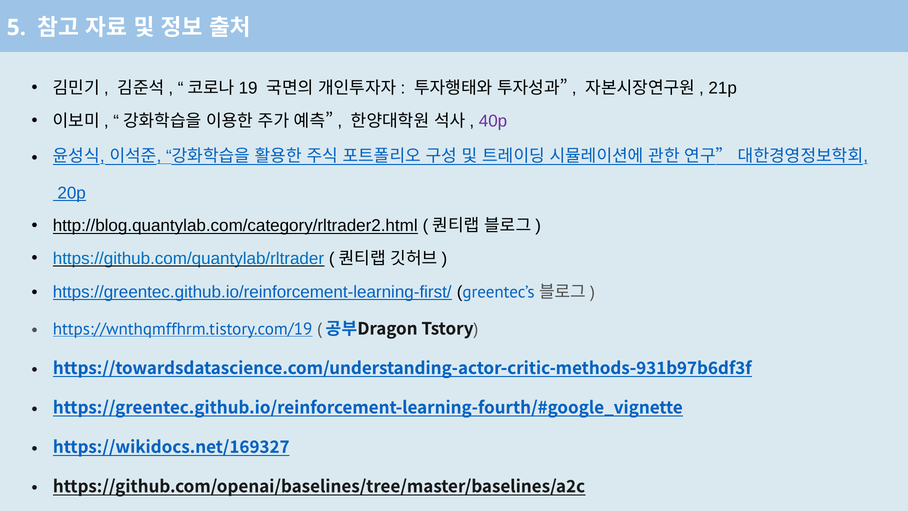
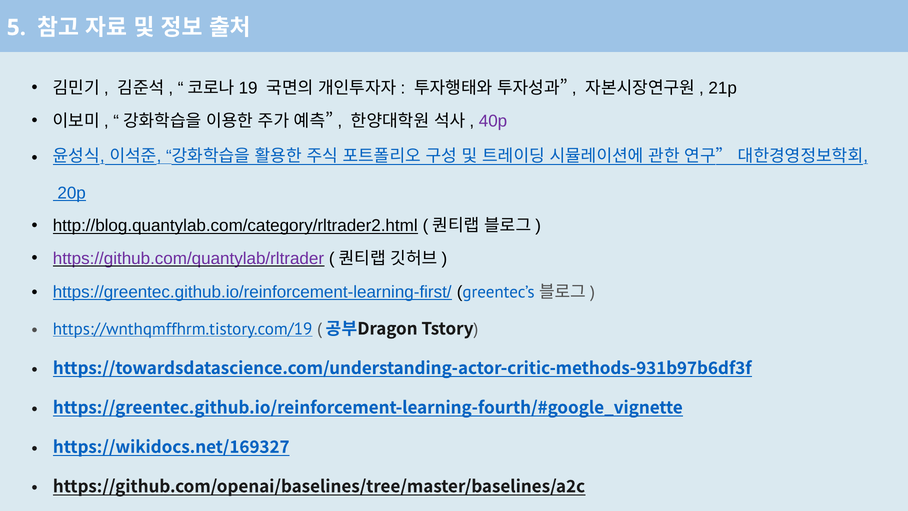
https://github.com/quantylab/rltrader colour: blue -> purple
